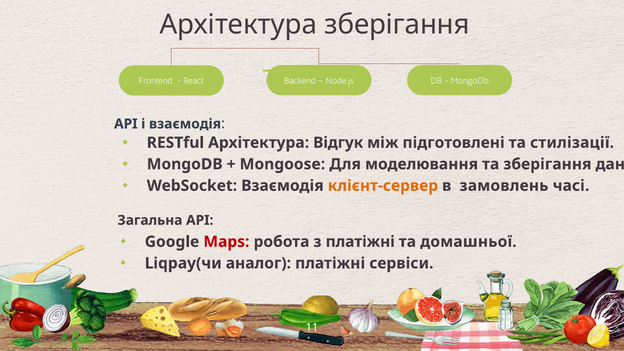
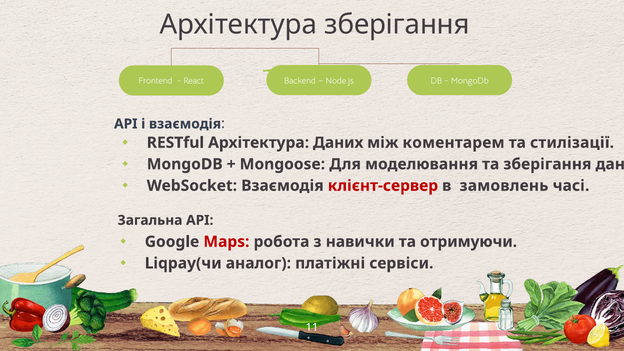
Архітектура Відгук: Відгук -> Даних
підготовлені: підготовлені -> коментарем
клієнт-сервер colour: orange -> red
з платіжні: платіжні -> навички
домашньої: домашньої -> отримуючи
